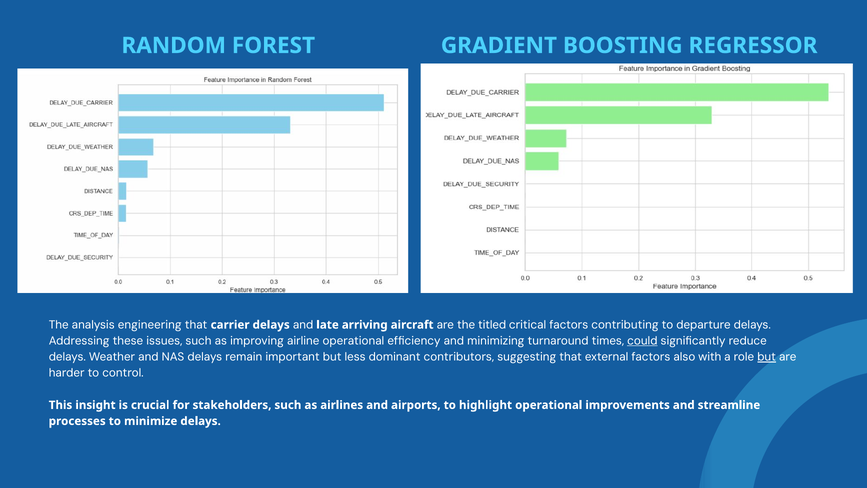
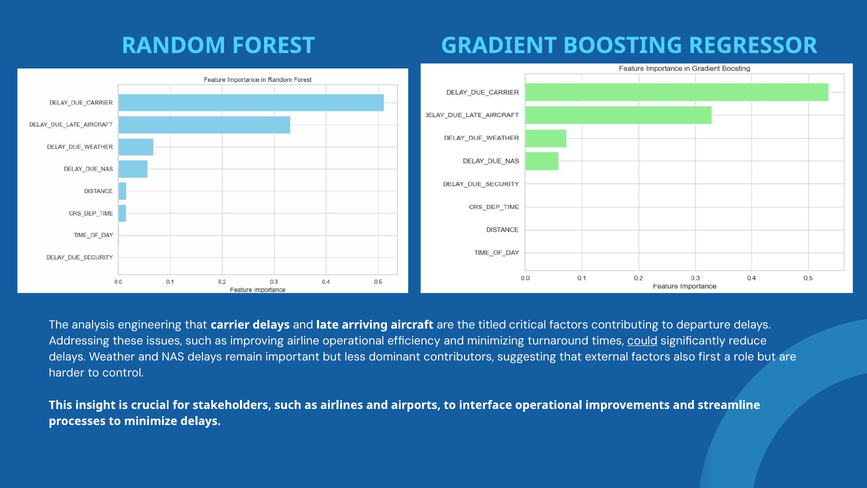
with: with -> first
but at (767, 357) underline: present -> none
highlight: highlight -> interface
